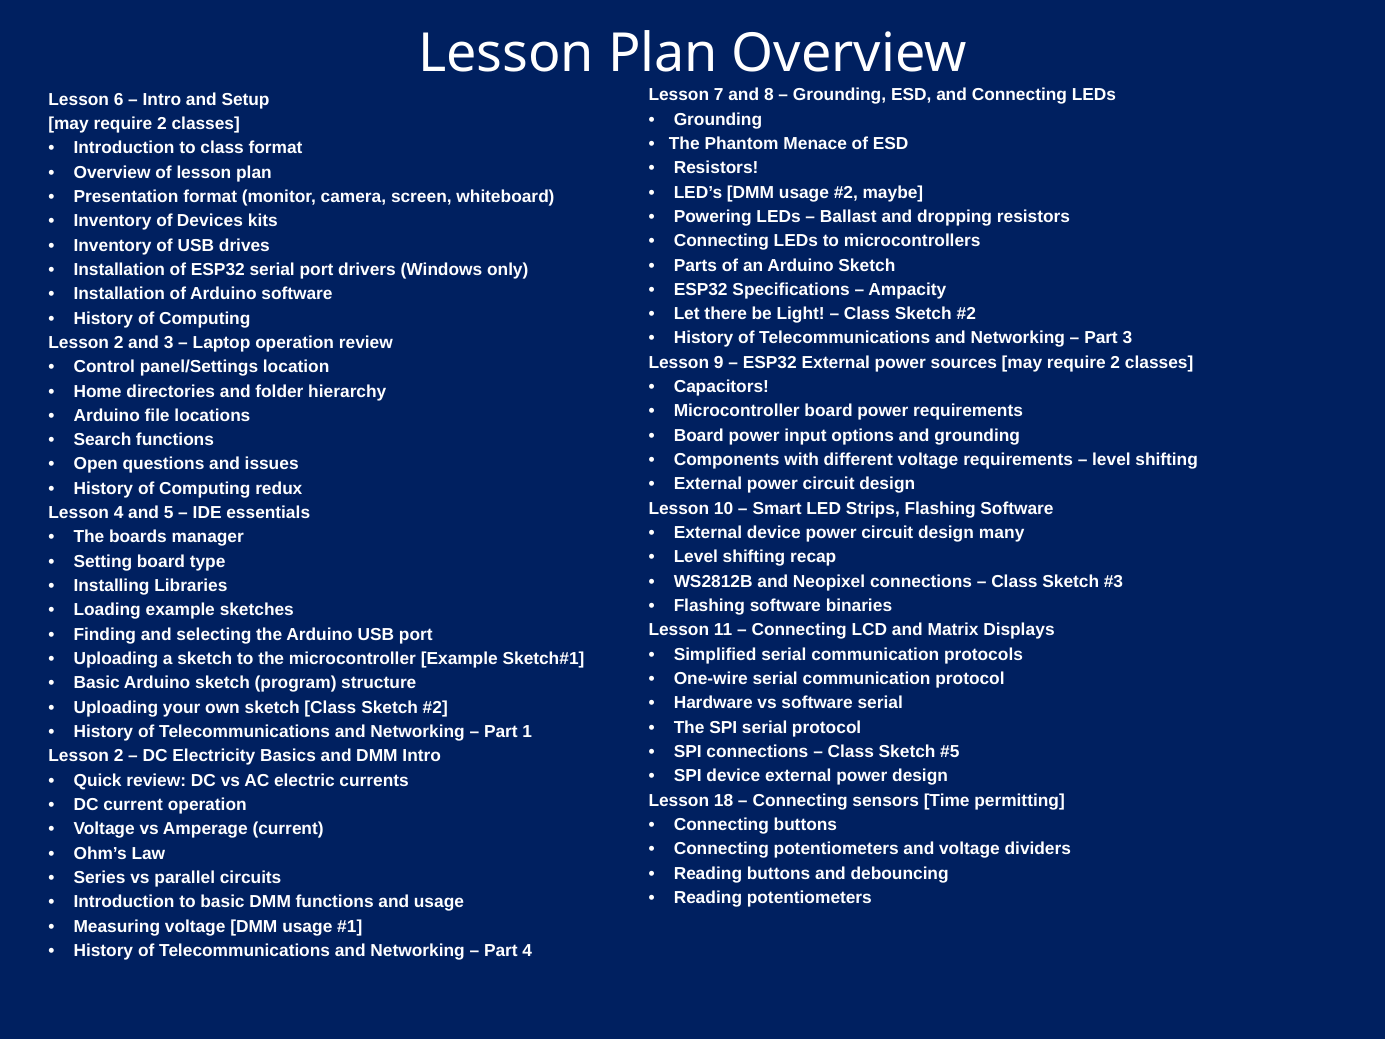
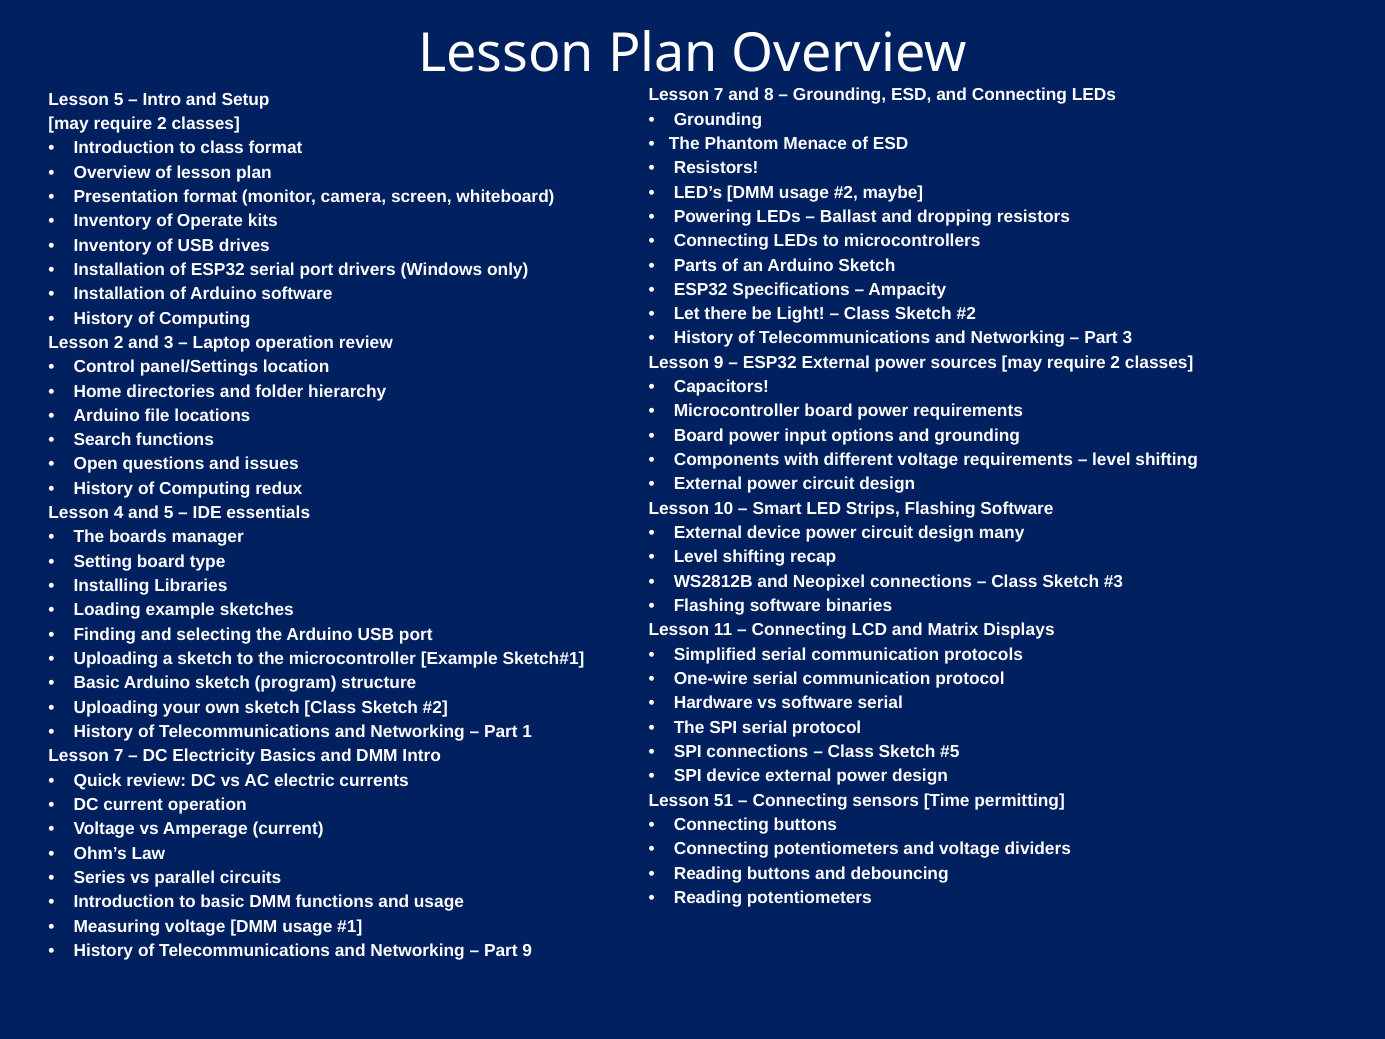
Lesson 6: 6 -> 5
Devices: Devices -> Operate
2 at (119, 756): 2 -> 7
18: 18 -> 51
Part 4: 4 -> 9
